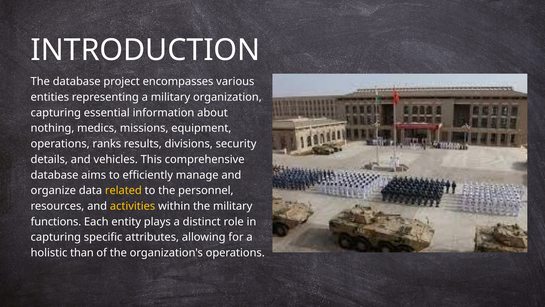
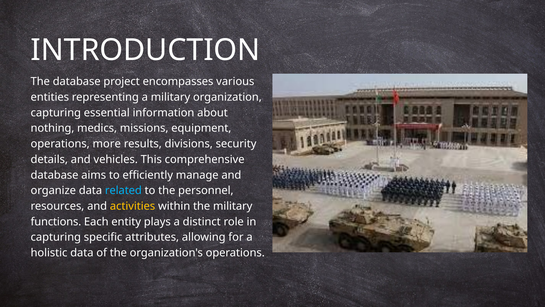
ranks: ranks -> more
related colour: yellow -> light blue
holistic than: than -> data
